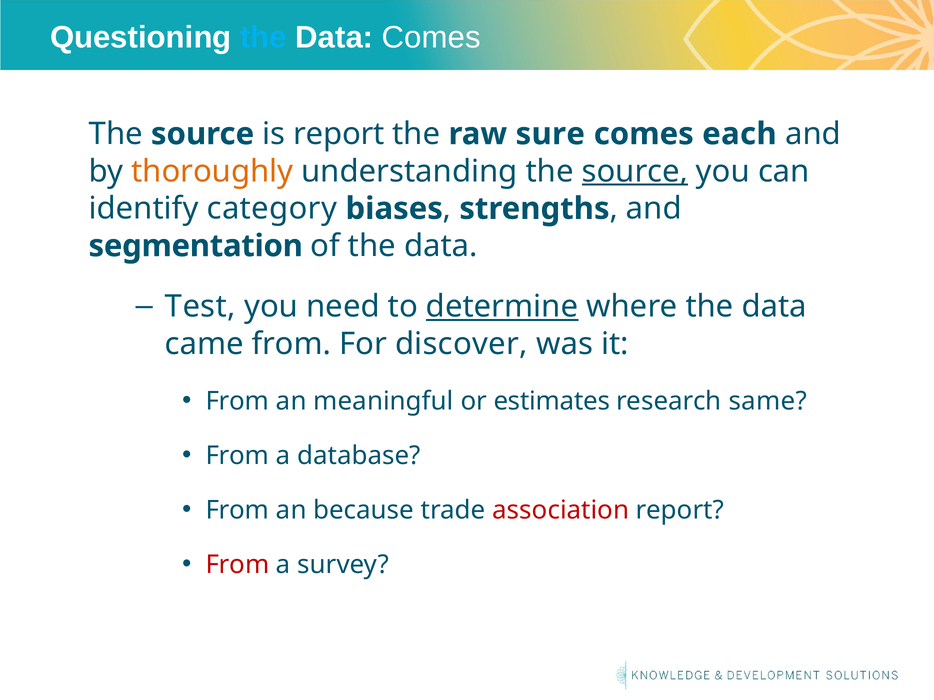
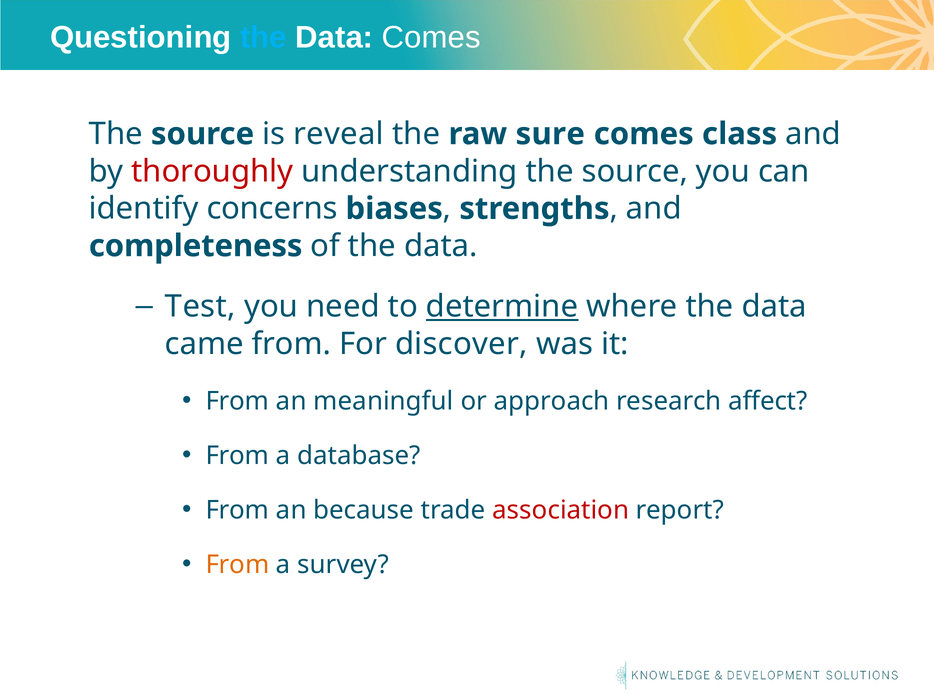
is report: report -> reveal
each: each -> class
thoroughly colour: orange -> red
source at (635, 171) underline: present -> none
category: category -> concerns
segmentation: segmentation -> completeness
estimates: estimates -> approach
same: same -> affect
From at (237, 565) colour: red -> orange
